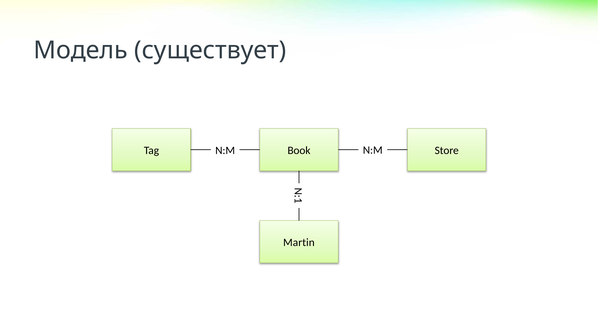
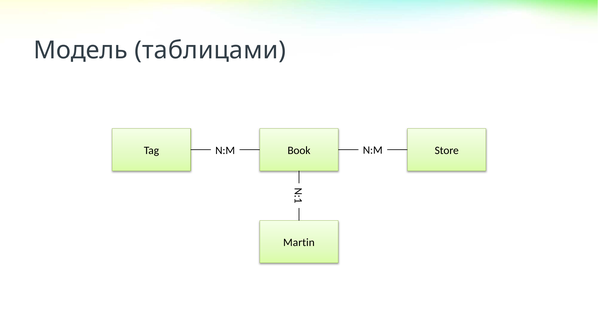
существует: существует -> таблицами
